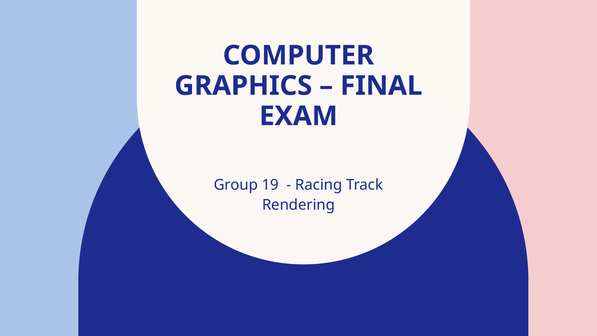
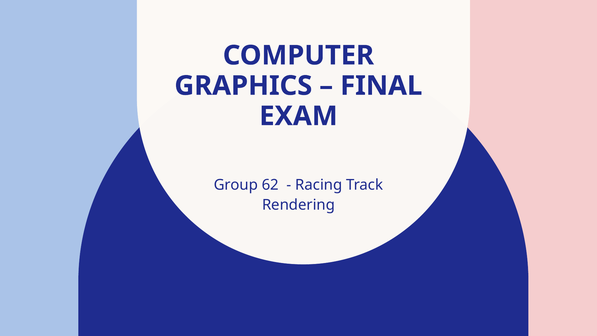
19: 19 -> 62
